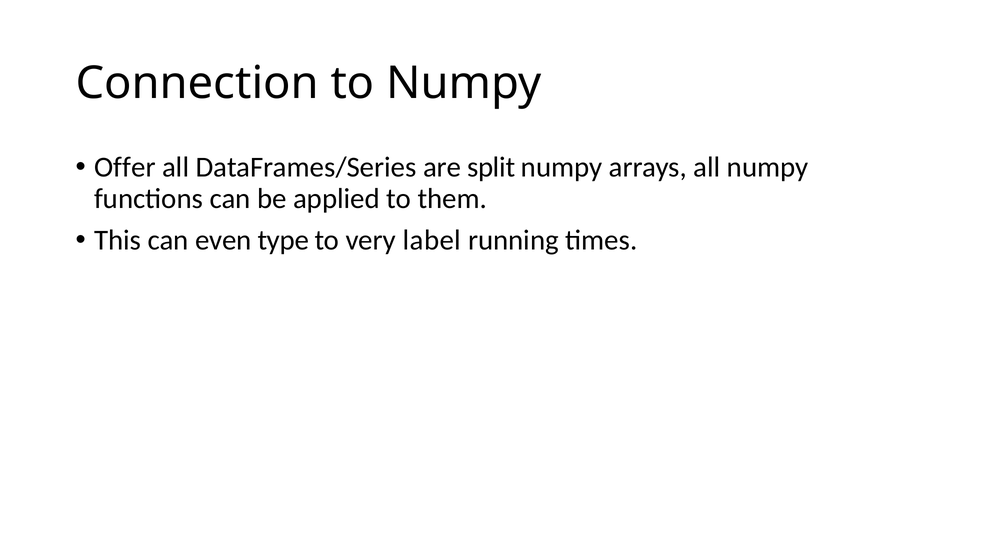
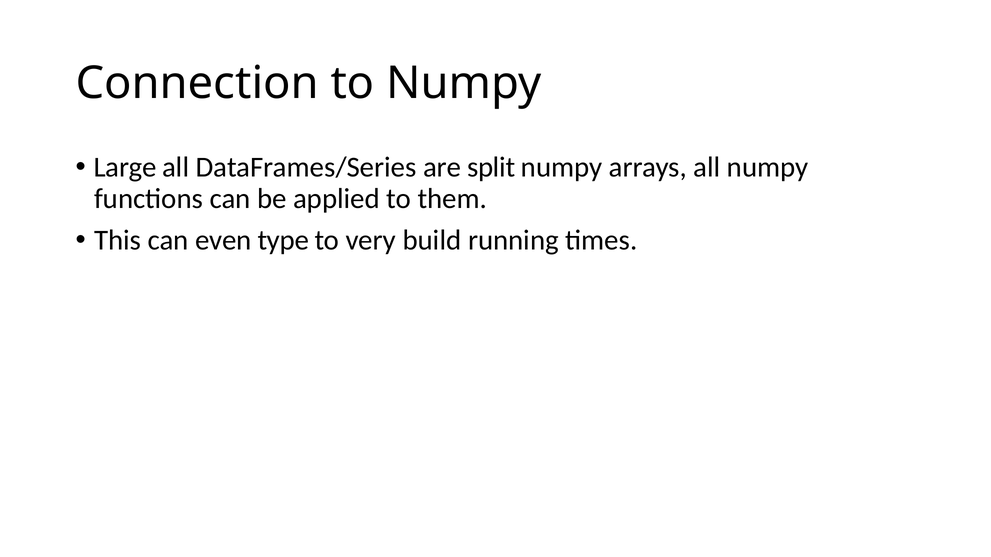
Offer: Offer -> Large
label: label -> build
